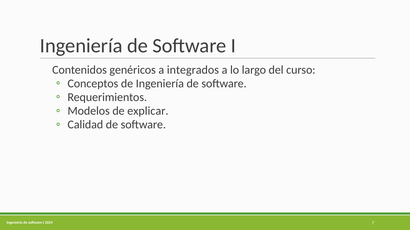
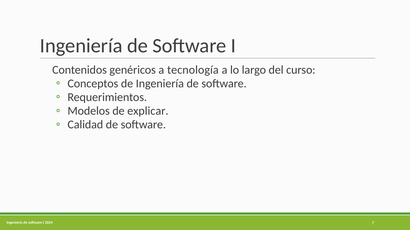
integrados: integrados -> tecnología
